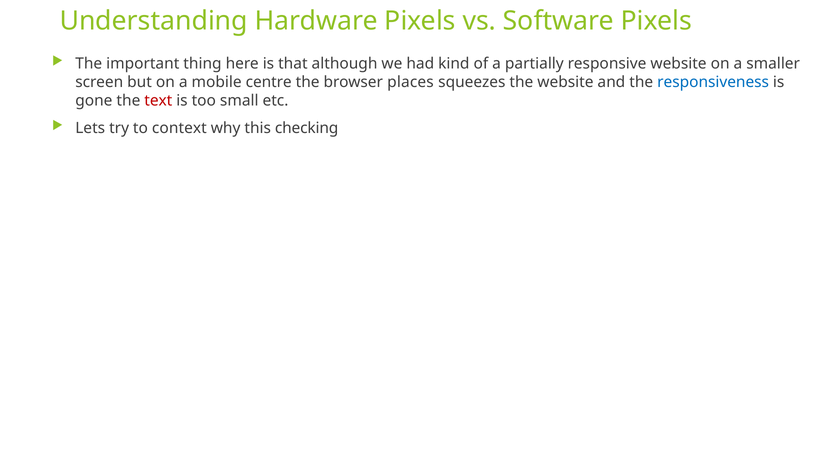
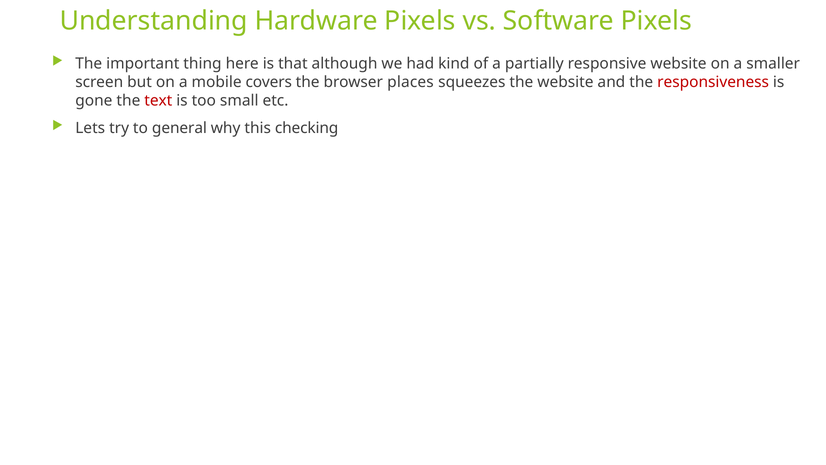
centre: centre -> covers
responsiveness colour: blue -> red
context: context -> general
